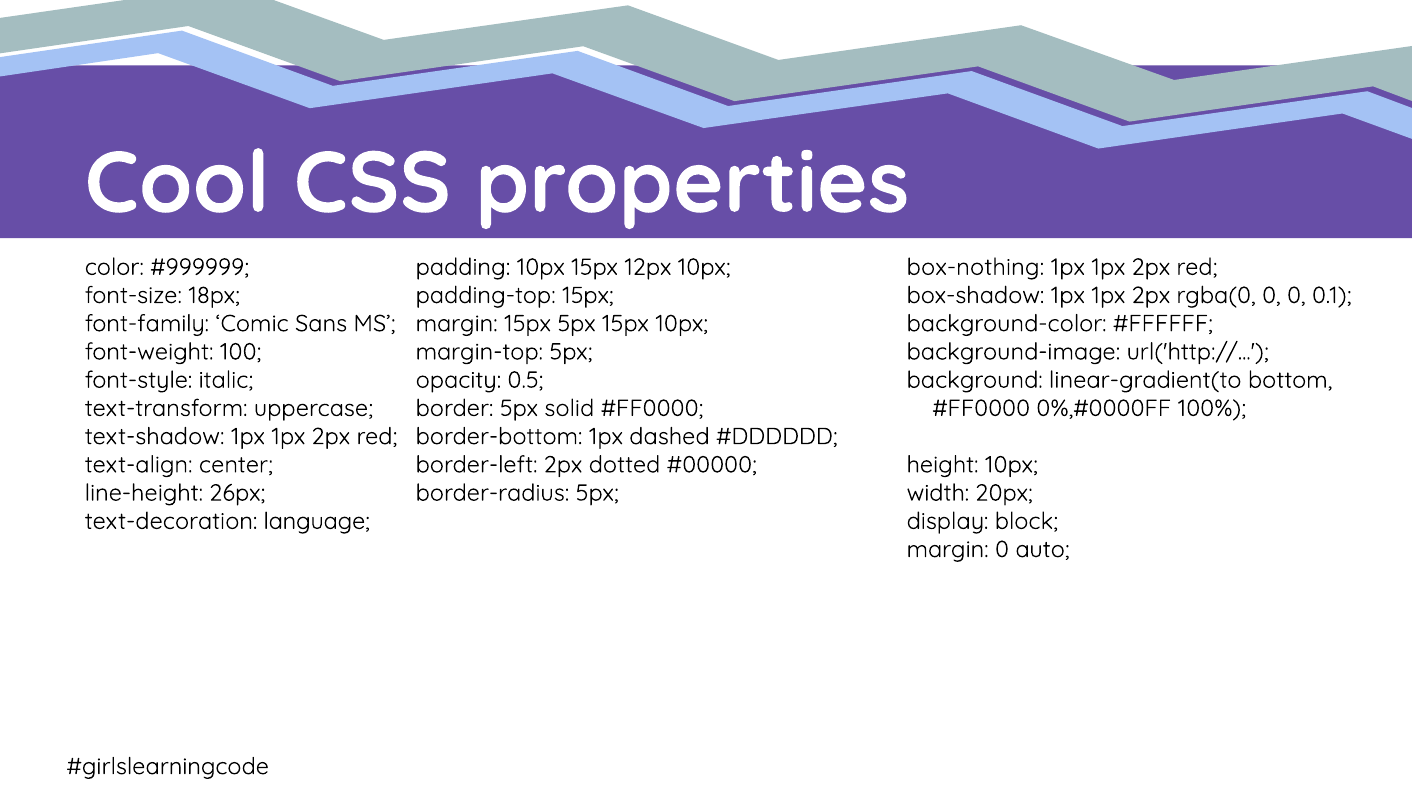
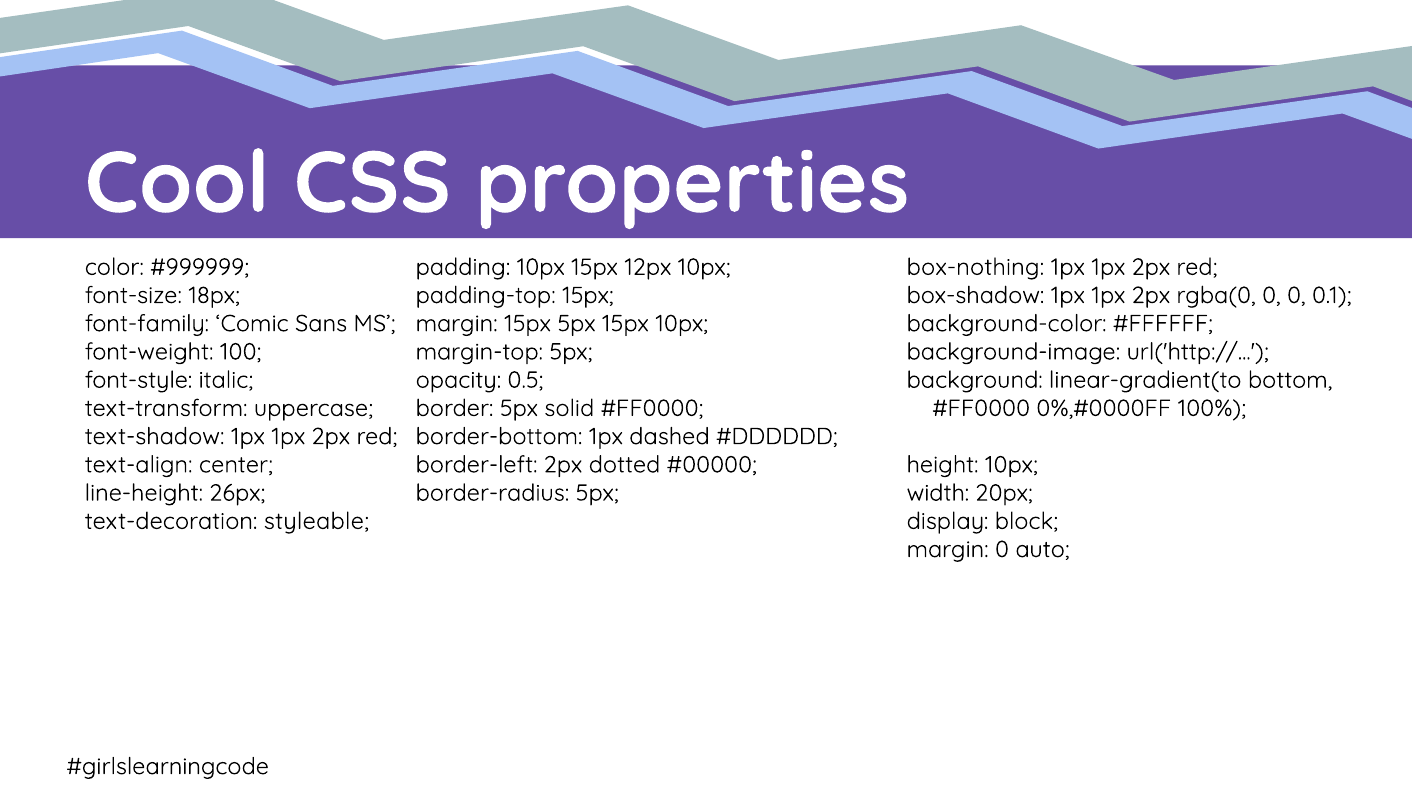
language: language -> styleable
